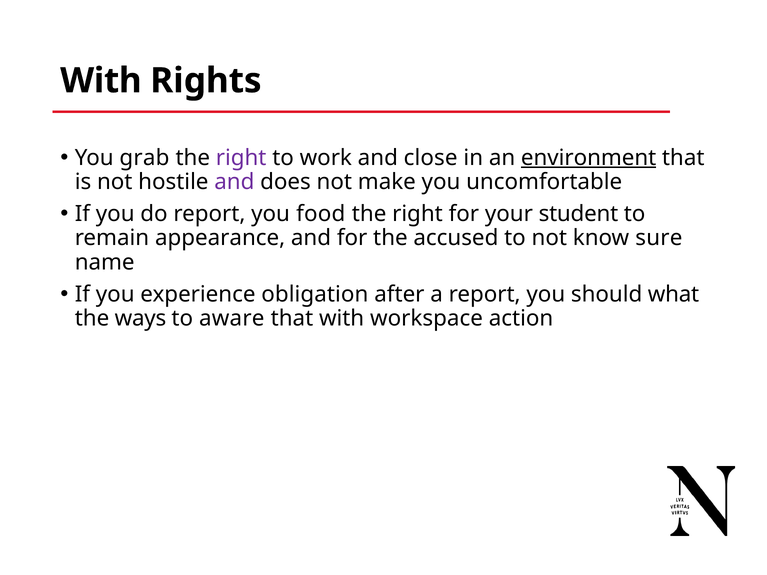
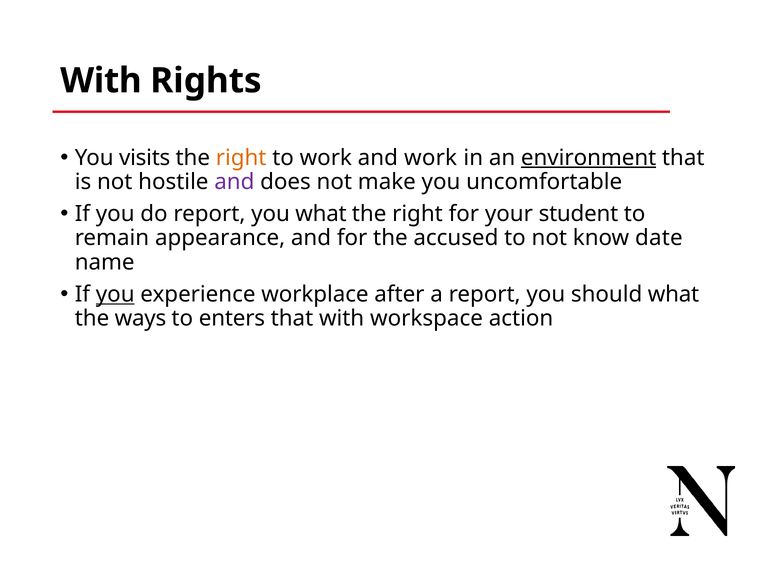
grab: grab -> visits
right at (241, 158) colour: purple -> orange
and close: close -> work
you food: food -> what
sure: sure -> date
you at (115, 294) underline: none -> present
obligation: obligation -> workplace
aware: aware -> enters
